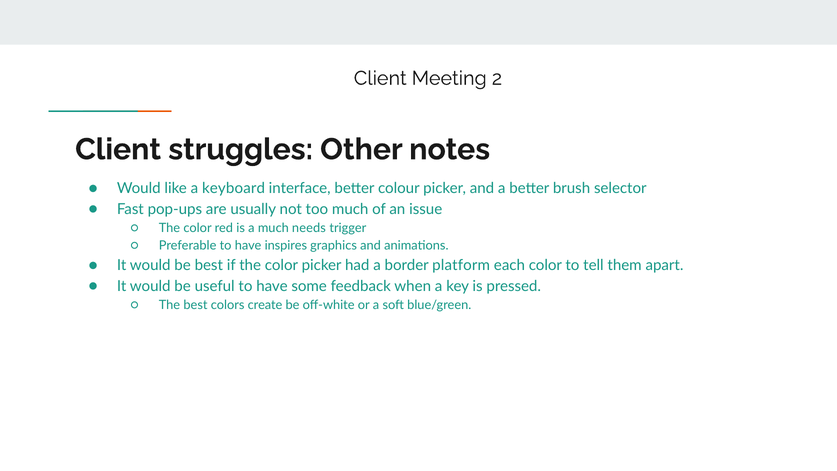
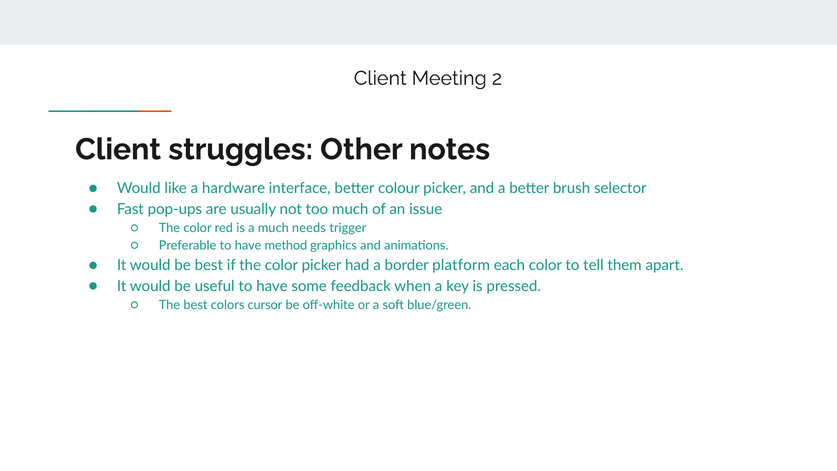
keyboard: keyboard -> hardware
inspires: inspires -> method
create: create -> cursor
